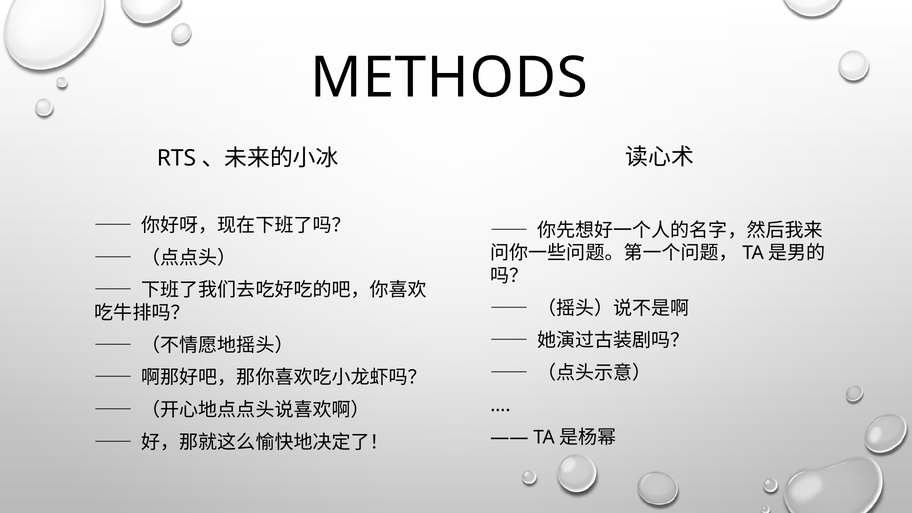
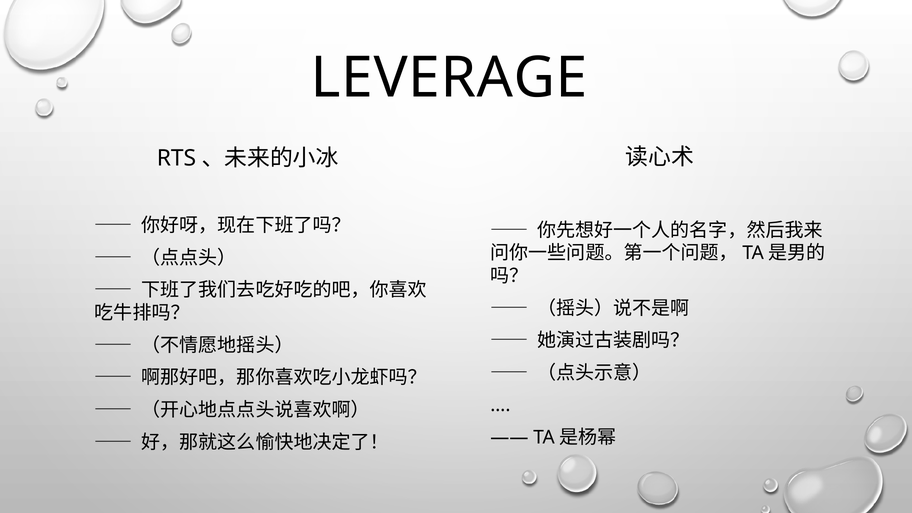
METHODS: METHODS -> LEVERAGE
